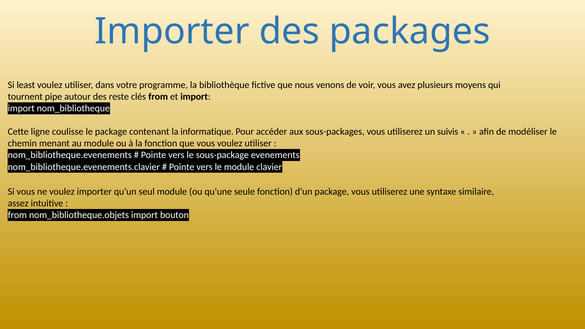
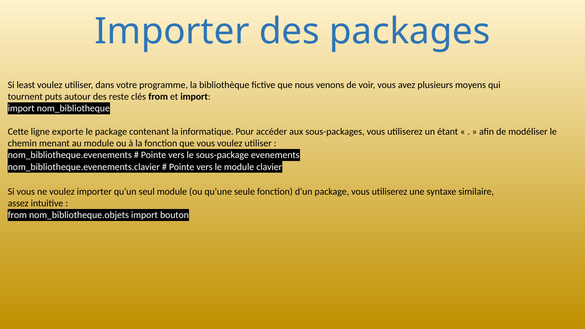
pipe: pipe -> puts
coulisse: coulisse -> exporte
suivis: suivis -> étant
